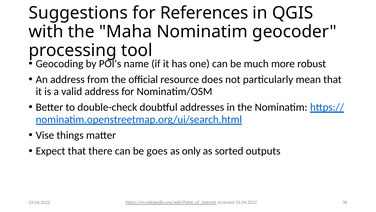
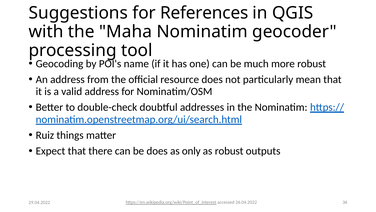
Vise: Vise -> Ruiz
be goes: goes -> does
as sorted: sorted -> robust
